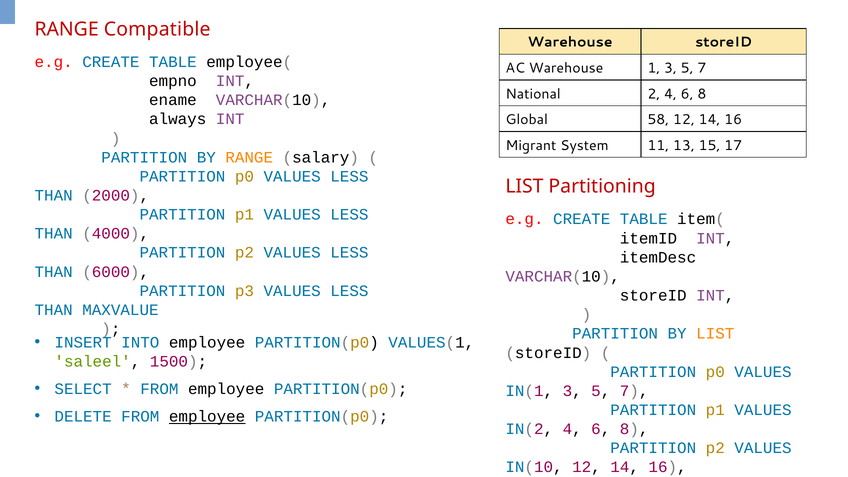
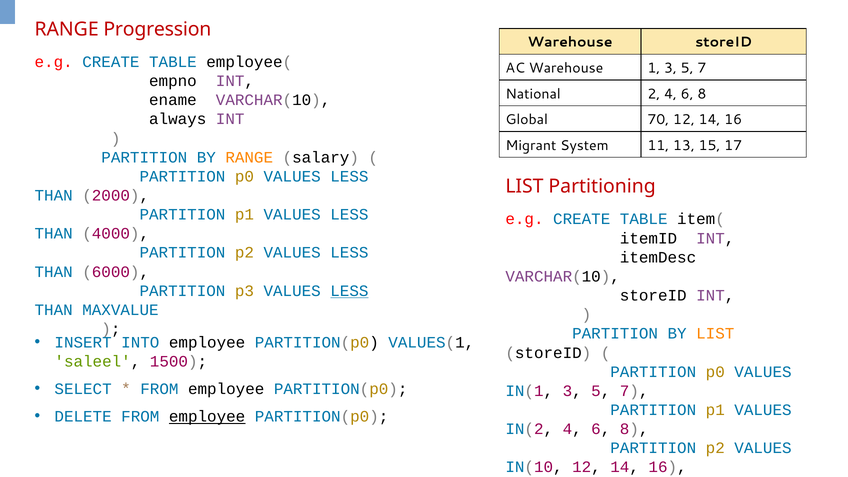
Compatible: Compatible -> Progression
58: 58 -> 70
LESS at (349, 291) underline: none -> present
